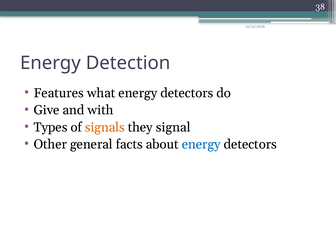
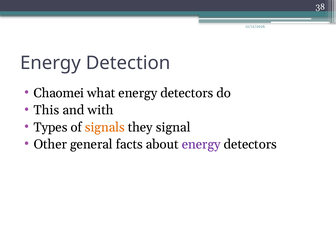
Features: Features -> Chaomei
Give: Give -> This
energy at (201, 144) colour: blue -> purple
